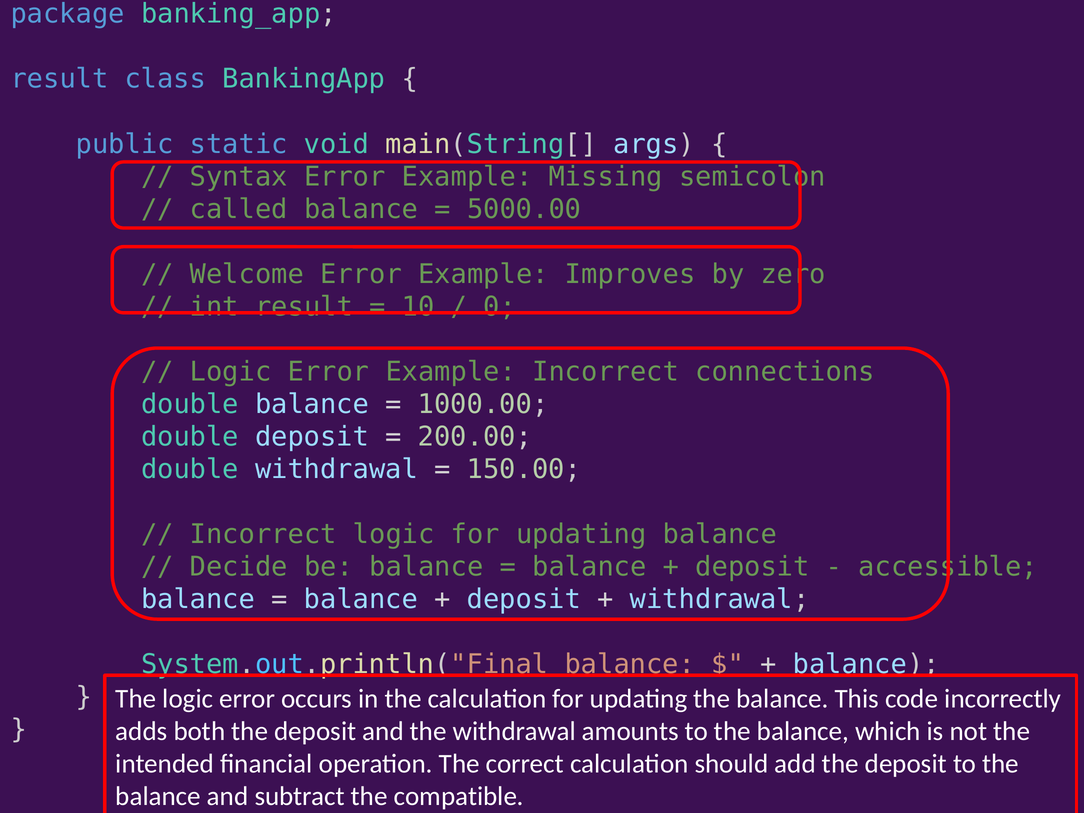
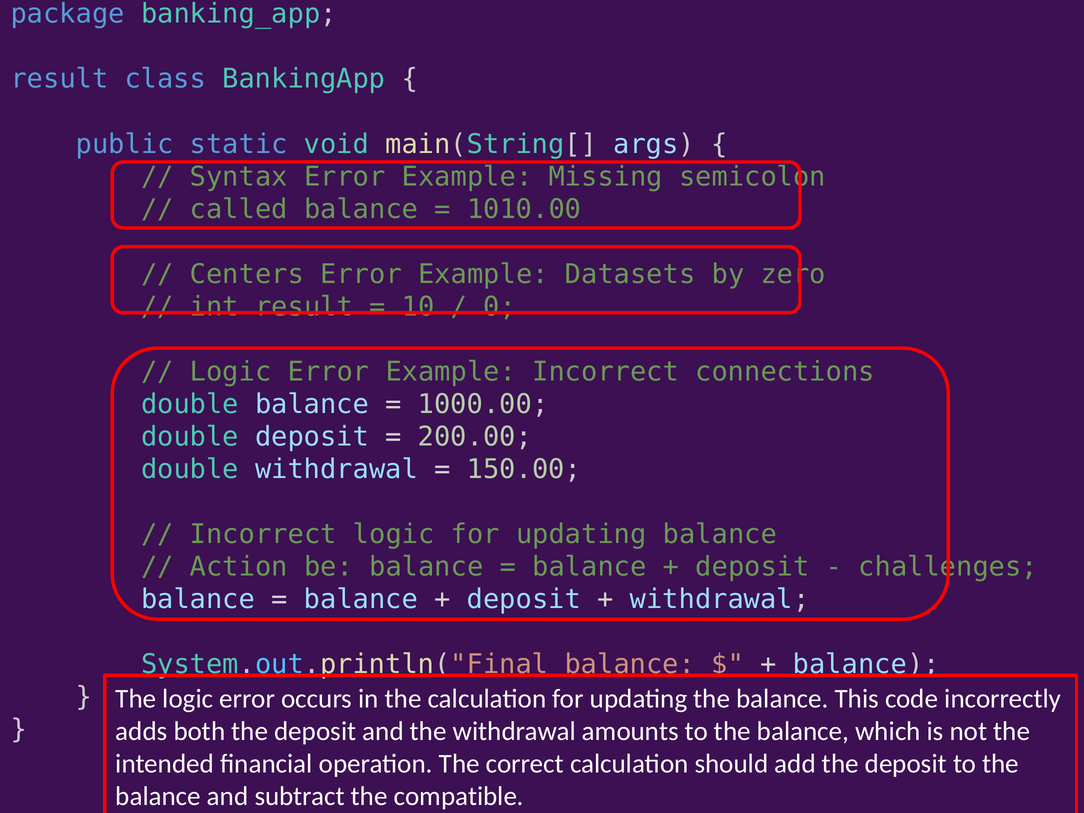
5000.00: 5000.00 -> 1010.00
Welcome: Welcome -> Centers
Improves: Improves -> Datasets
Decide: Decide -> Action
accessible: accessible -> challenges
